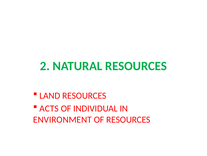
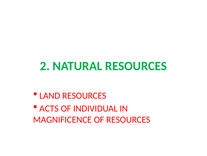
ENVIRONMENT: ENVIRONMENT -> MAGNIFICENCE
